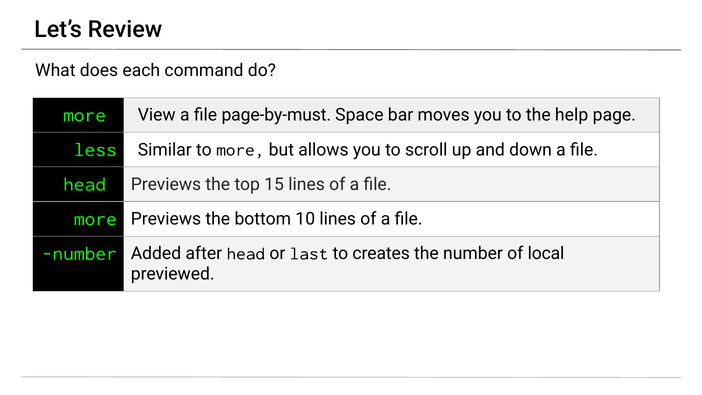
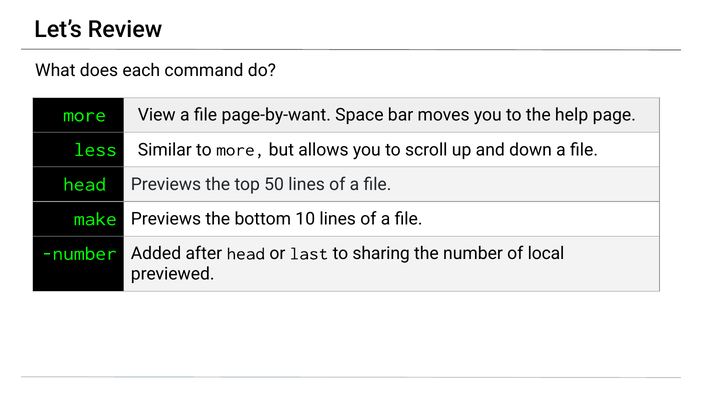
page-by-must: page-by-must -> page-by-want
15: 15 -> 50
more at (95, 219): more -> make
creates: creates -> sharing
